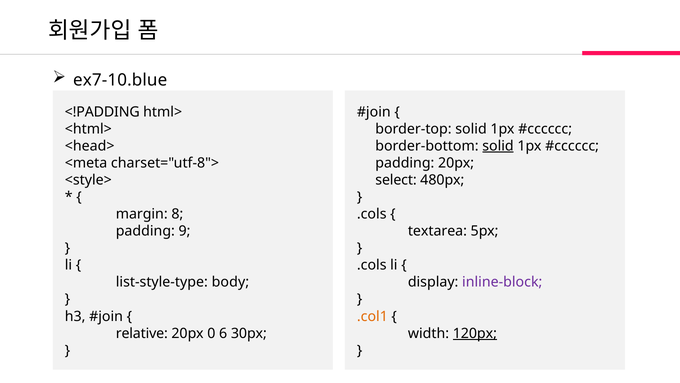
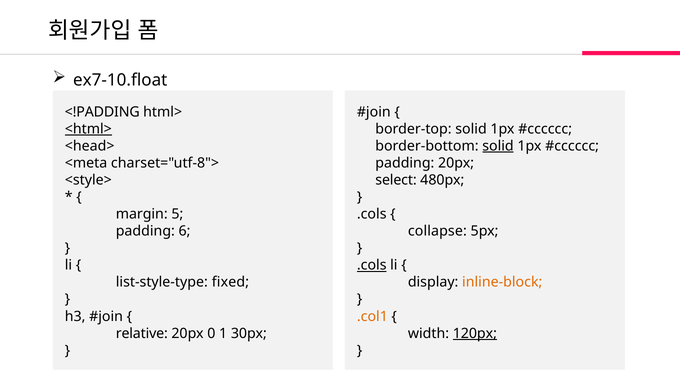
ex7-10.blue: ex7-10.blue -> ex7-10.float
<html> underline: none -> present
8: 8 -> 5
9: 9 -> 6
textarea: textarea -> collapse
.cols at (372, 265) underline: none -> present
body: body -> fixed
inline-block colour: purple -> orange
6: 6 -> 1
